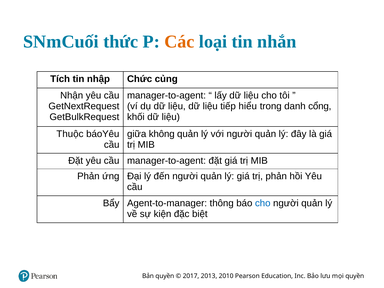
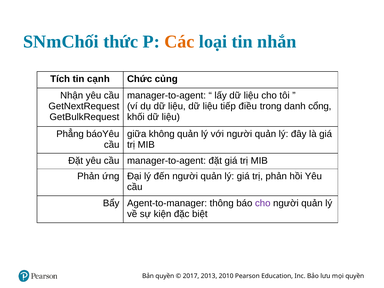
Cuối: Cuối -> Chối
nhập: nhập -> cạnh
hiểu: hiểu -> điều
Thuộc: Thuộc -> Phẳng
cho at (263, 203) colour: blue -> purple
